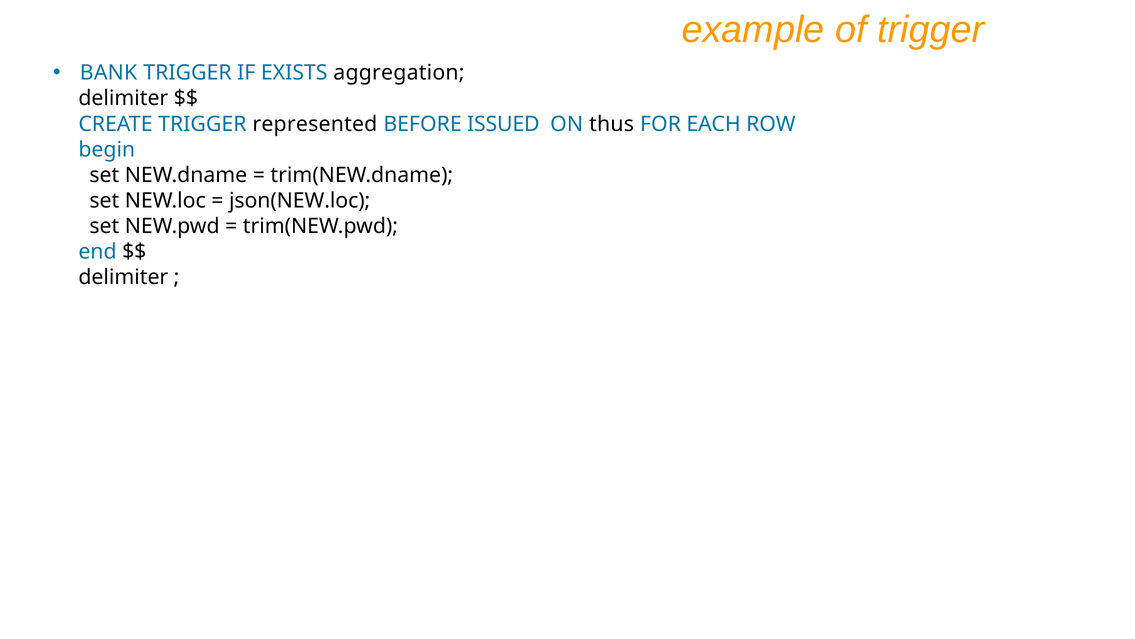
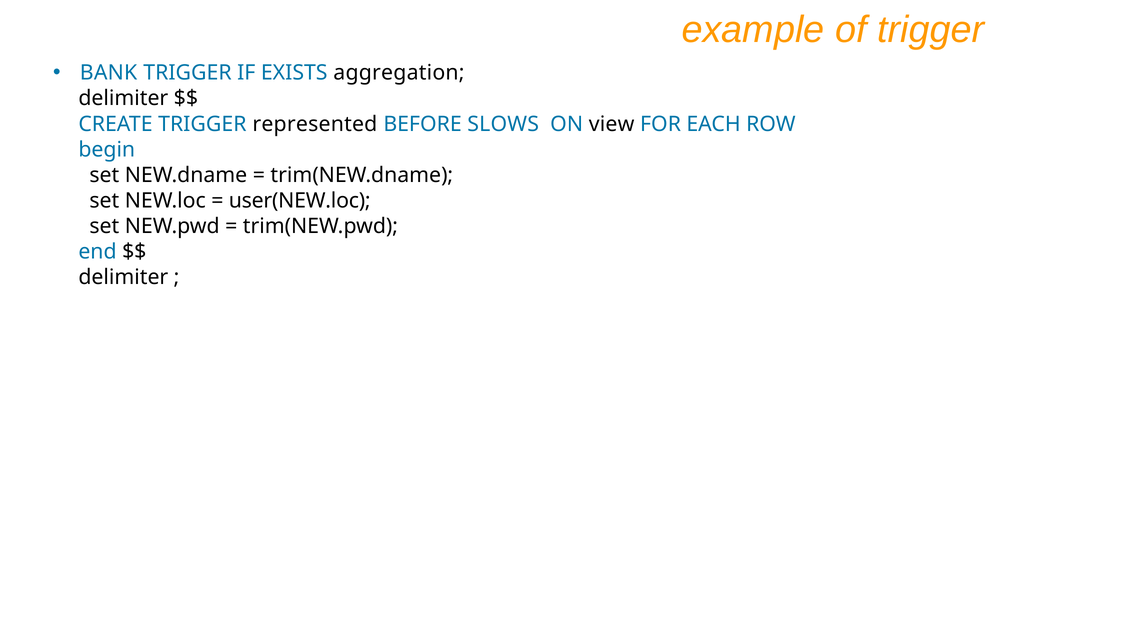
ISSUED: ISSUED -> SLOWS
thus: thus -> view
json(NEW.loc: json(NEW.loc -> user(NEW.loc
